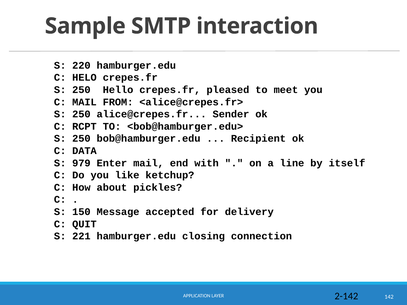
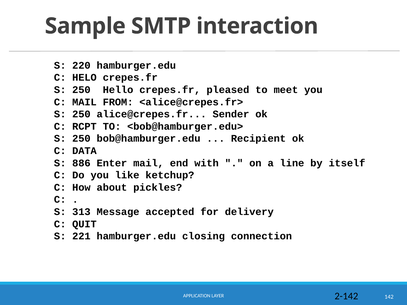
979: 979 -> 886
150: 150 -> 313
